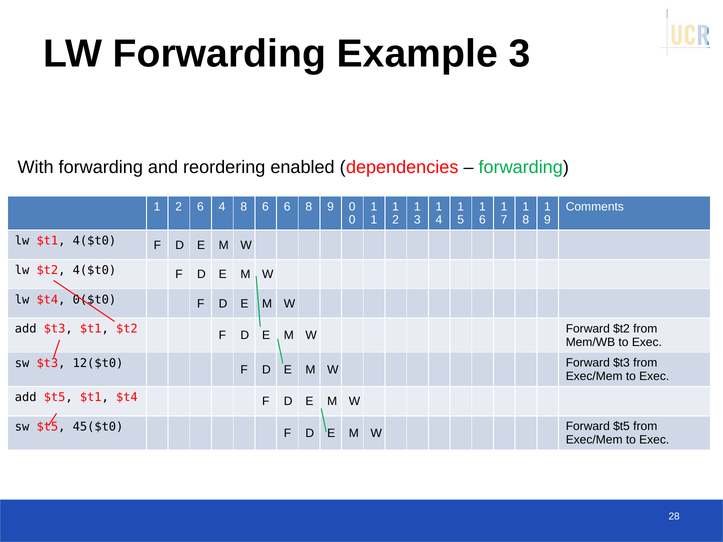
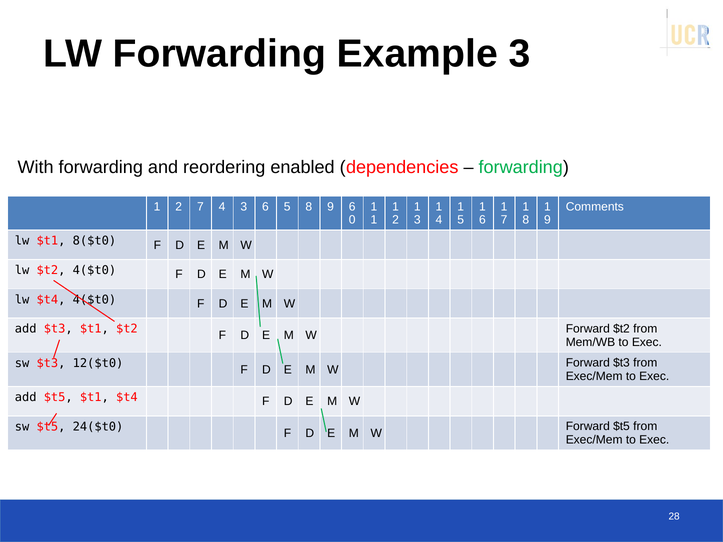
2 6: 6 -> 7
4 8: 8 -> 3
6 6: 6 -> 5
9 0: 0 -> 6
$t1 4($t0: 4($t0 -> 8($t0
$t4 0($t0: 0($t0 -> 4($t0
45($t0: 45($t0 -> 24($t0
